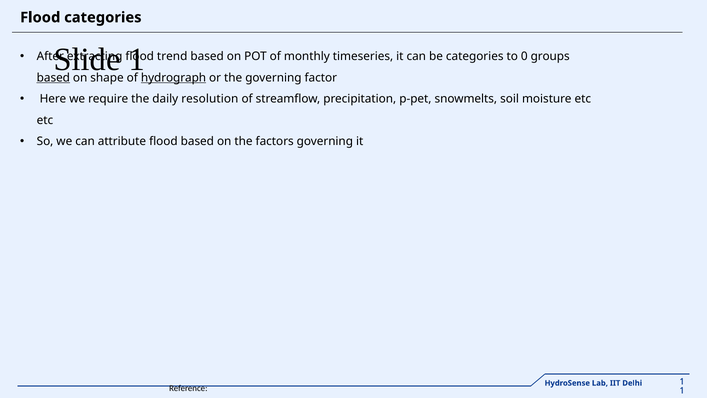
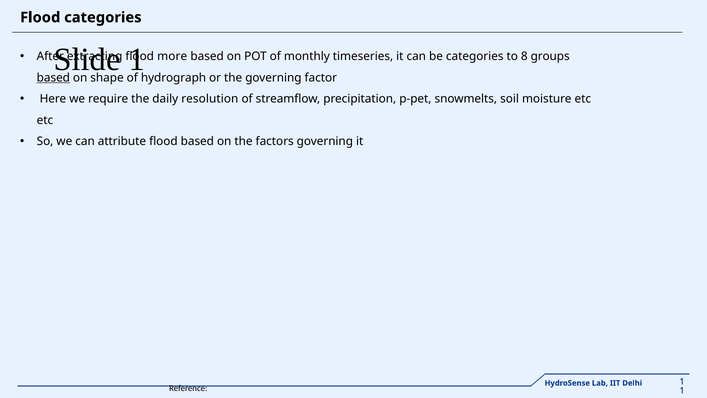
trend: trend -> more
0: 0 -> 8
hydrograph underline: present -> none
